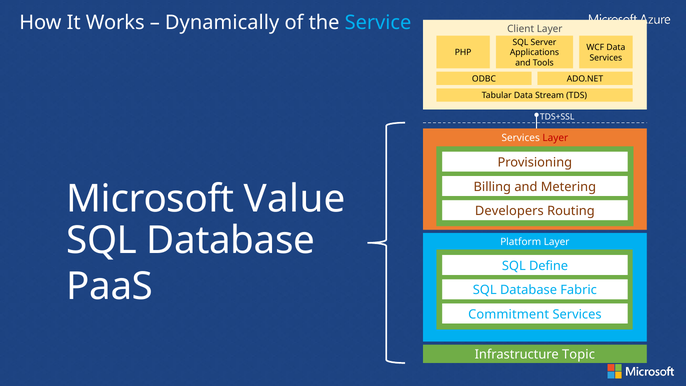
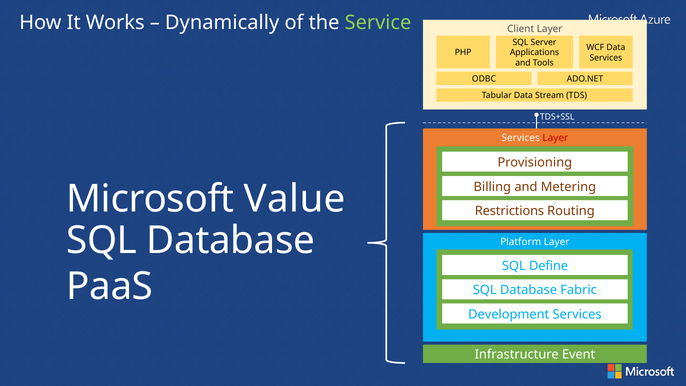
Service colour: light blue -> light green
Developers: Developers -> Restrictions
Commitment: Commitment -> Development
Topic: Topic -> Event
